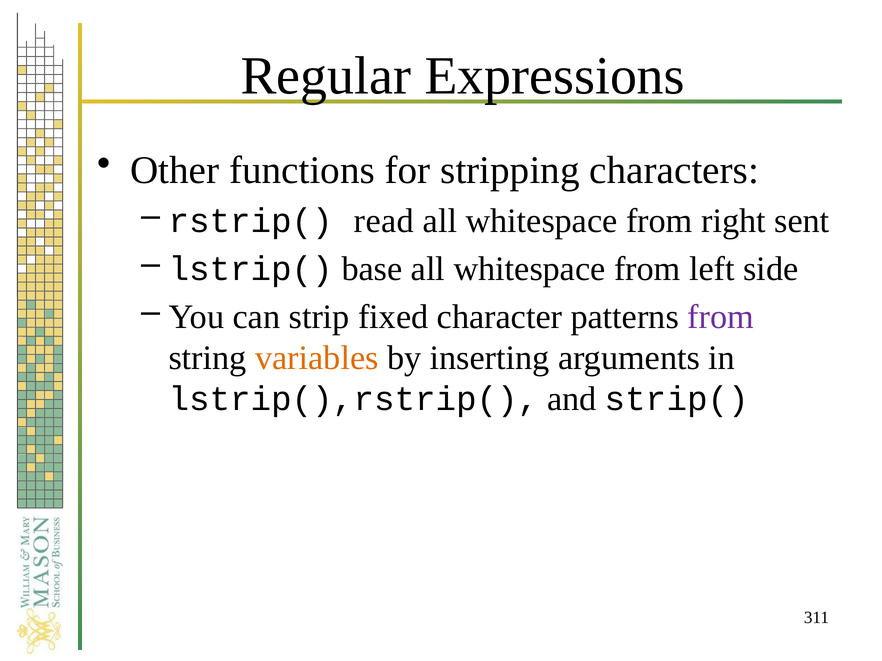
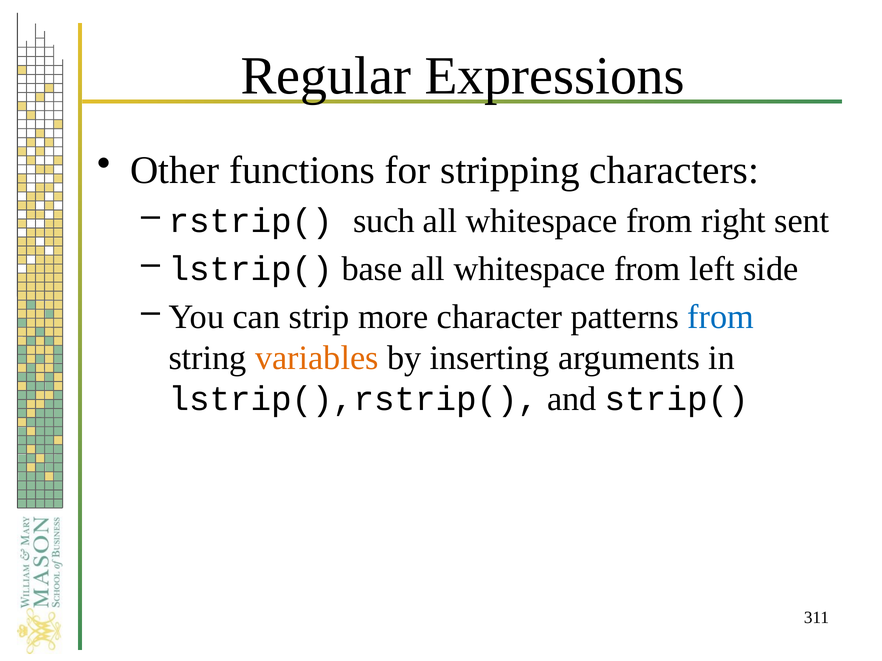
read: read -> such
fixed: fixed -> more
from at (721, 317) colour: purple -> blue
